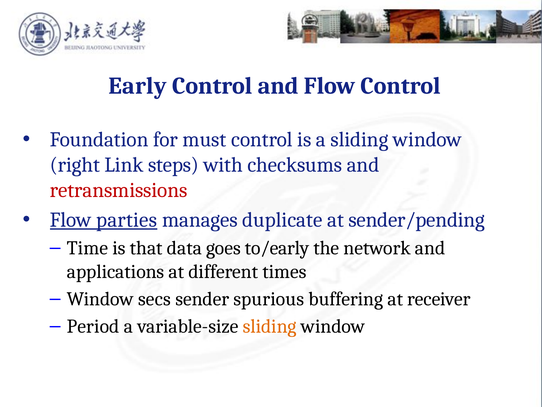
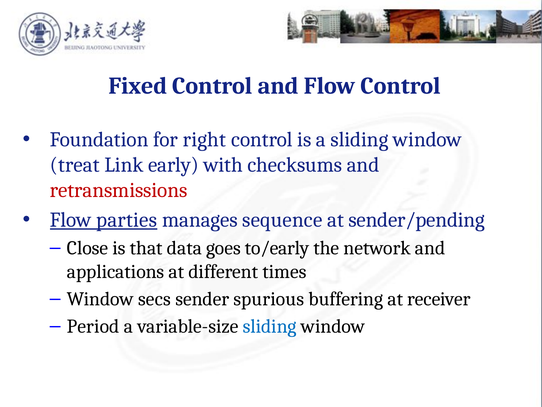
Early: Early -> Fixed
must: must -> right
right: right -> treat
steps: steps -> early
duplicate: duplicate -> sequence
Time: Time -> Close
sliding at (270, 326) colour: orange -> blue
